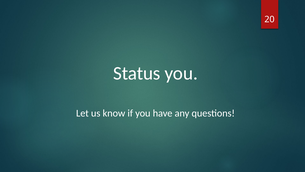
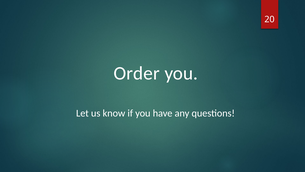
Status: Status -> Order
